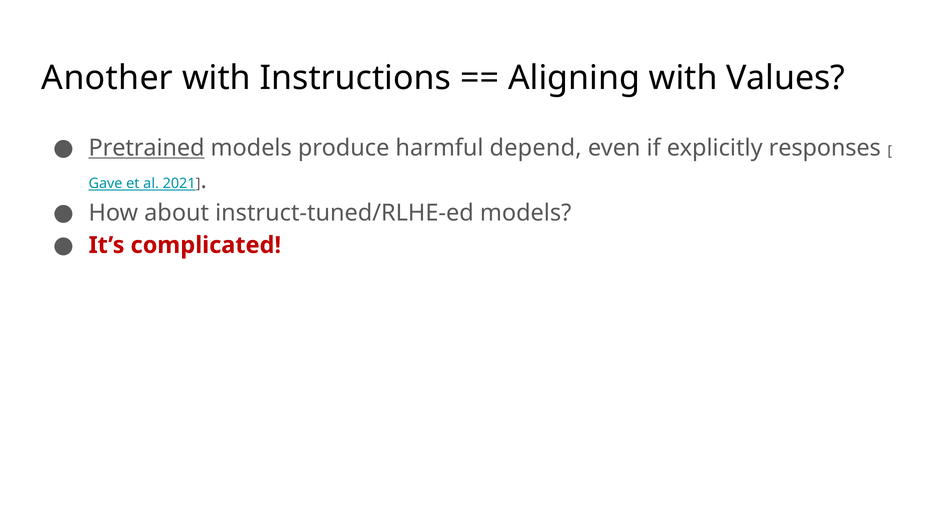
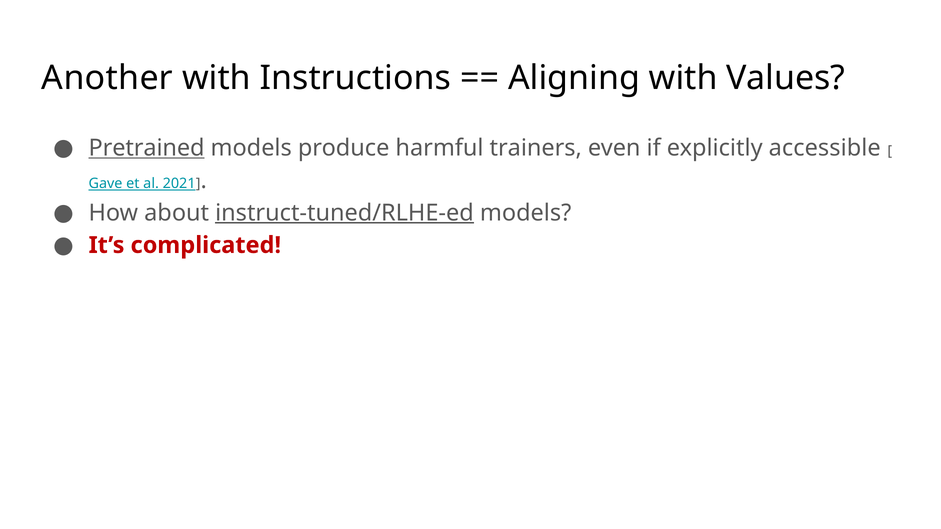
depend: depend -> trainers
responses: responses -> accessible
instruct-tuned/RLHE-ed underline: none -> present
